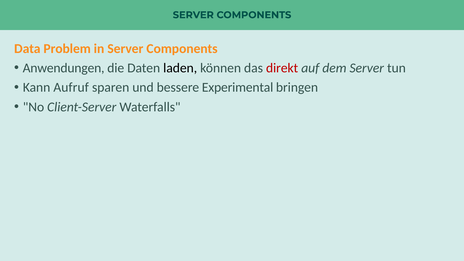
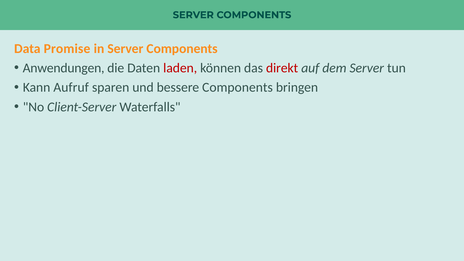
Problem: Problem -> Promise
laden colour: black -> red
bessere Experimental: Experimental -> Components
